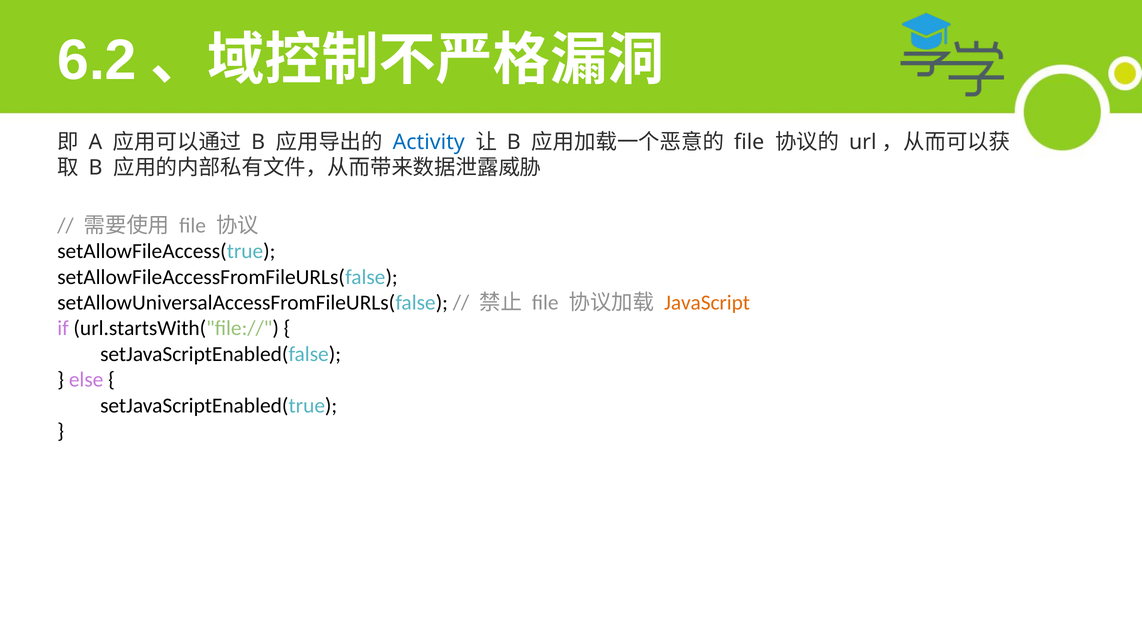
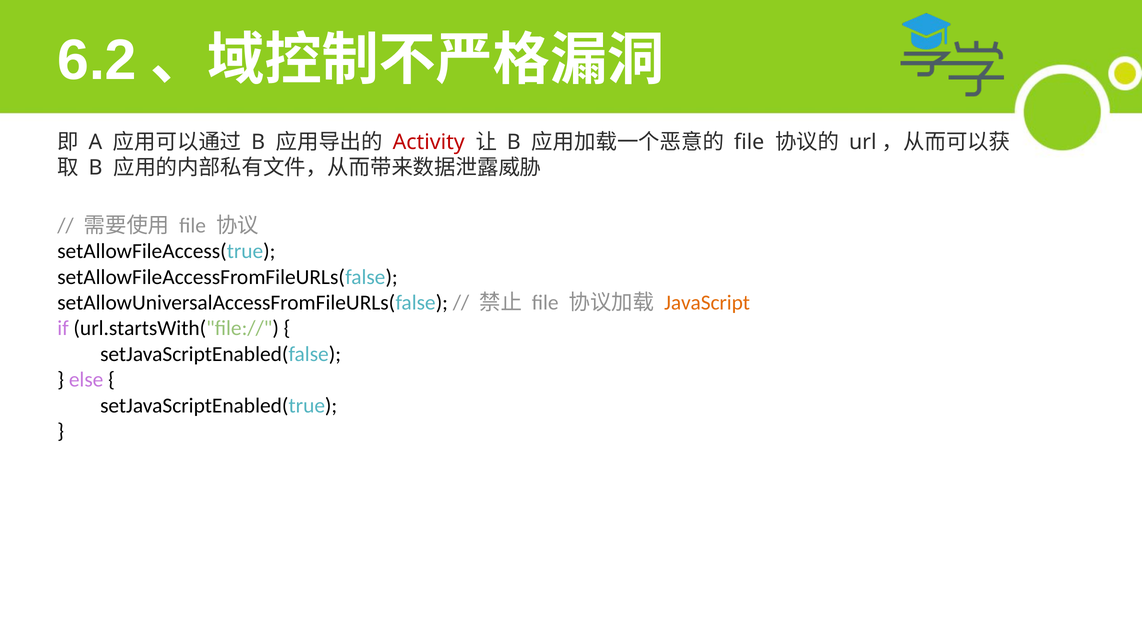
Activity colour: blue -> red
